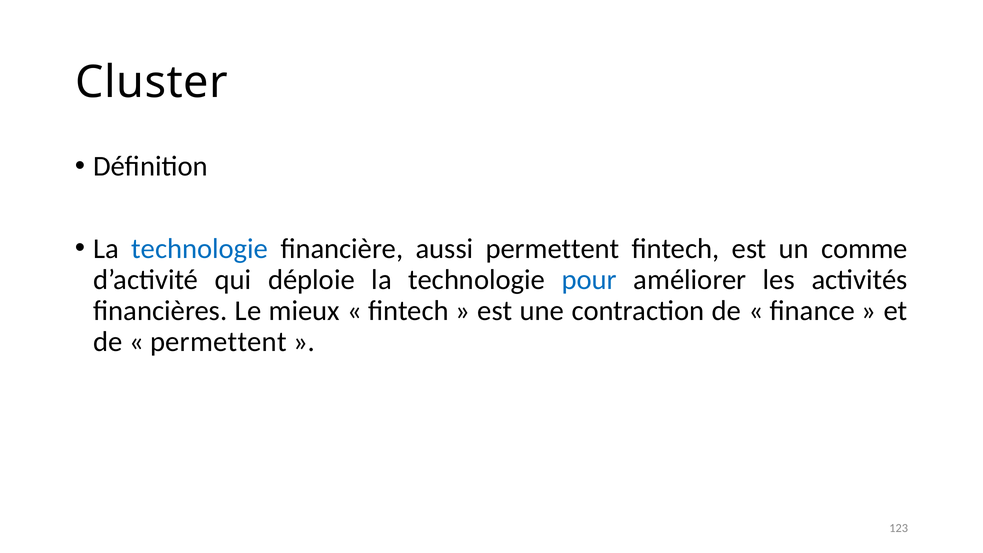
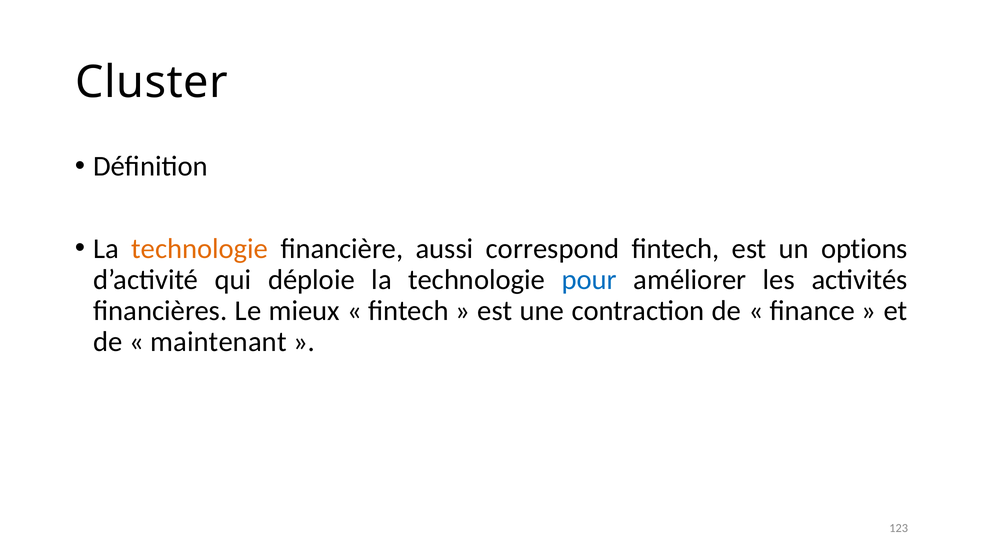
technologie at (200, 249) colour: blue -> orange
aussi permettent: permettent -> correspond
comme: comme -> options
permettent at (218, 342): permettent -> maintenant
